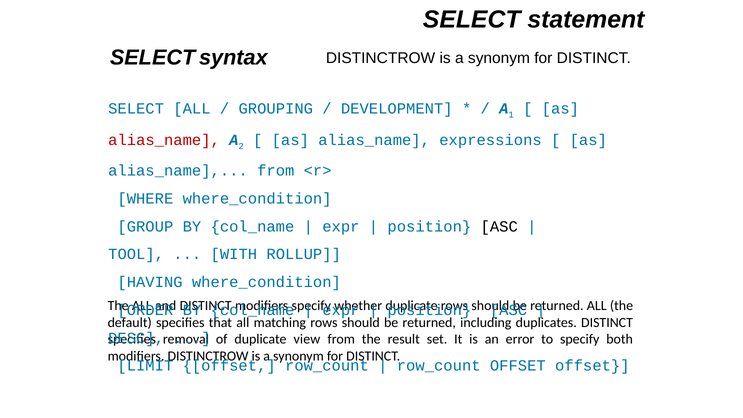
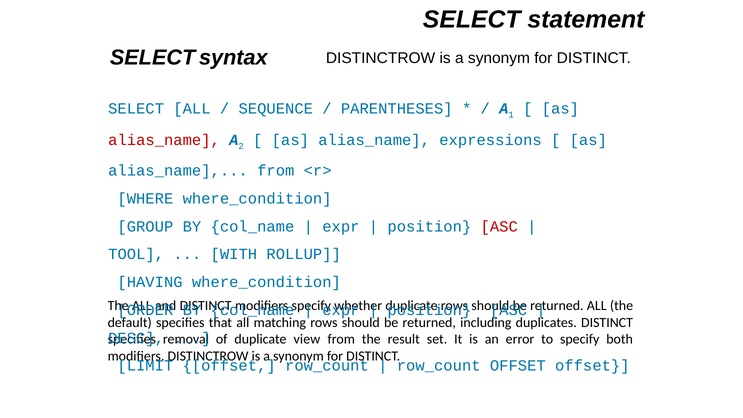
GROUPING: GROUPING -> SEQUENCE
DEVELOPMENT: DEVELOPMENT -> PARENTHESES
ASC at (499, 226) colour: black -> red
